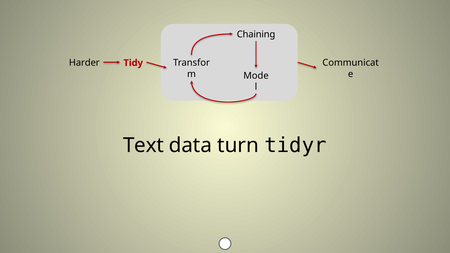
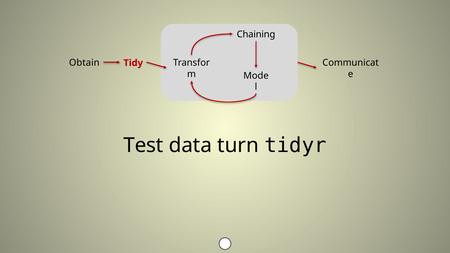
Harder: Harder -> Obtain
Text: Text -> Test
